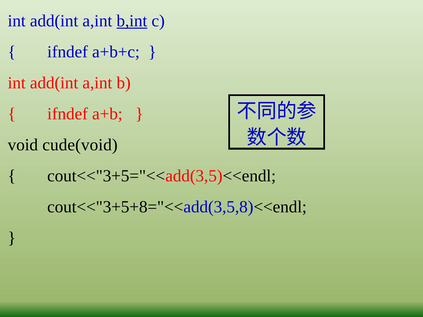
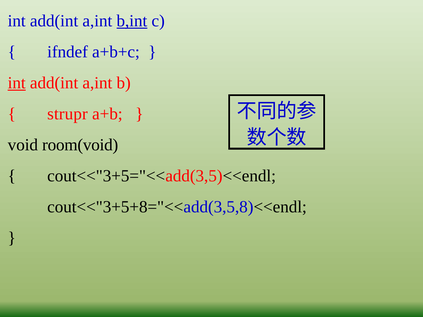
int at (17, 83) underline: none -> present
ifndef at (68, 114): ifndef -> strupr
cude(void: cude(void -> room(void
